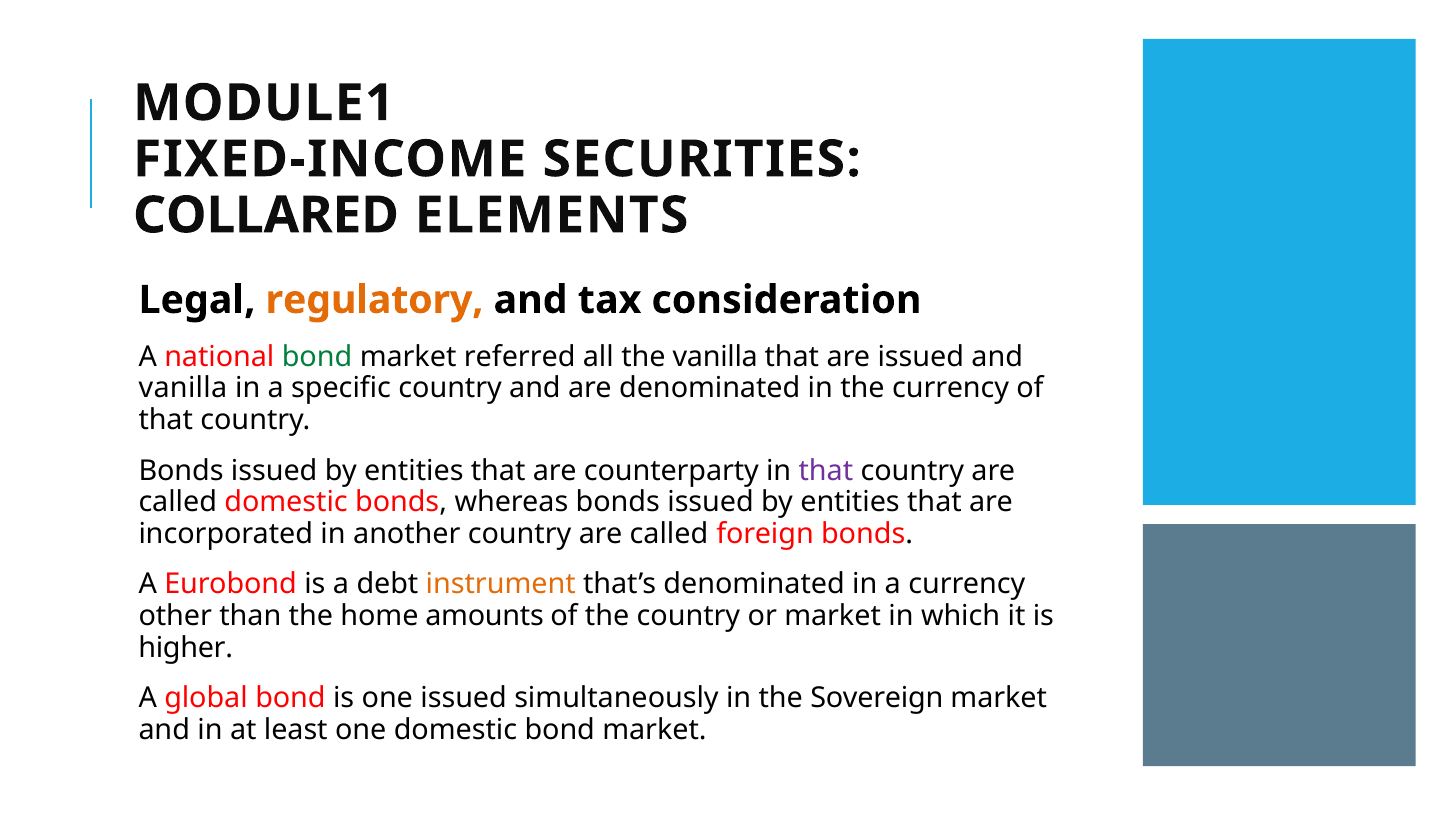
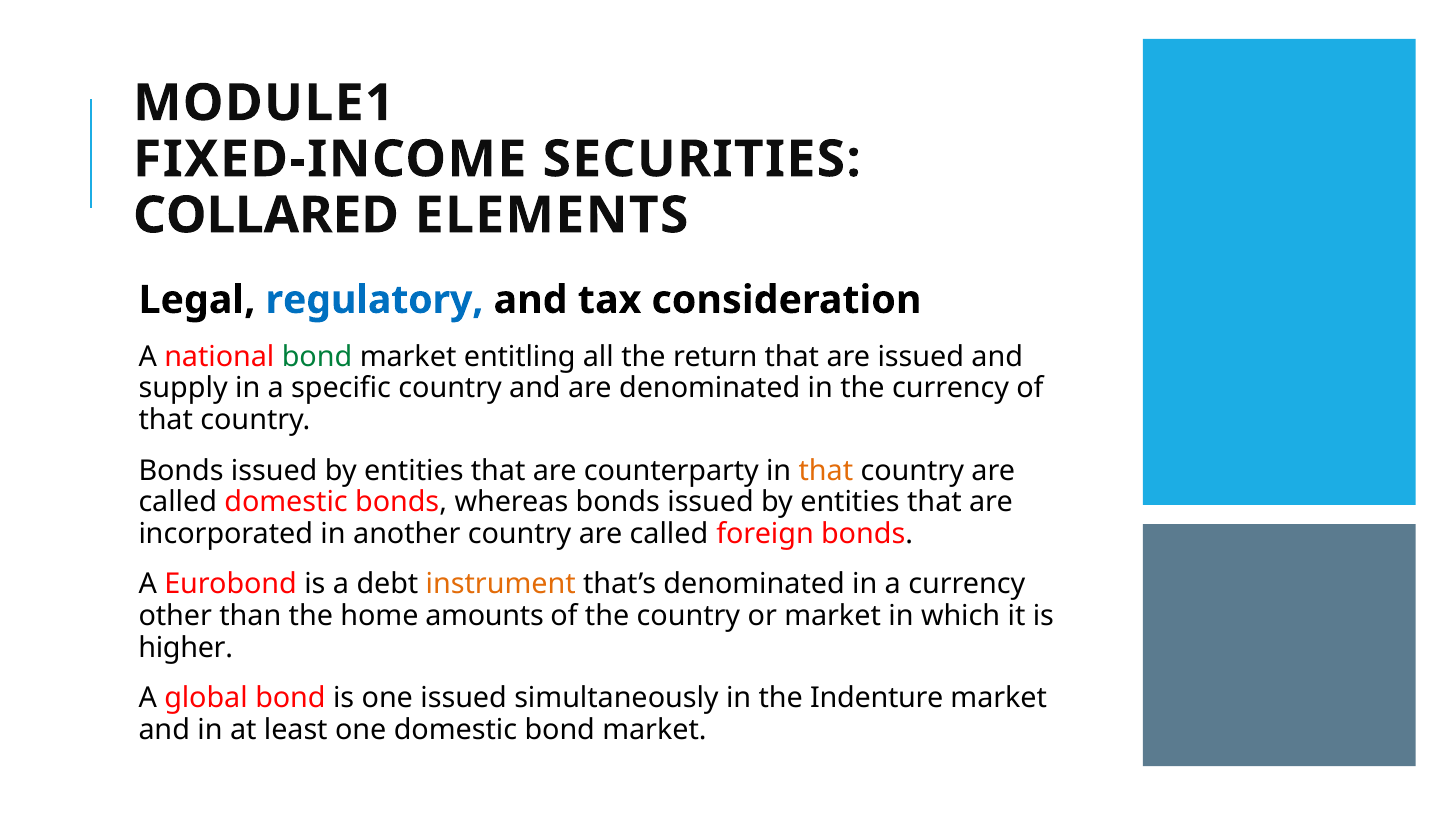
regulatory colour: orange -> blue
referred: referred -> entitling
the vanilla: vanilla -> return
vanilla at (183, 388): vanilla -> supply
that at (826, 470) colour: purple -> orange
Sovereign: Sovereign -> Indenture
